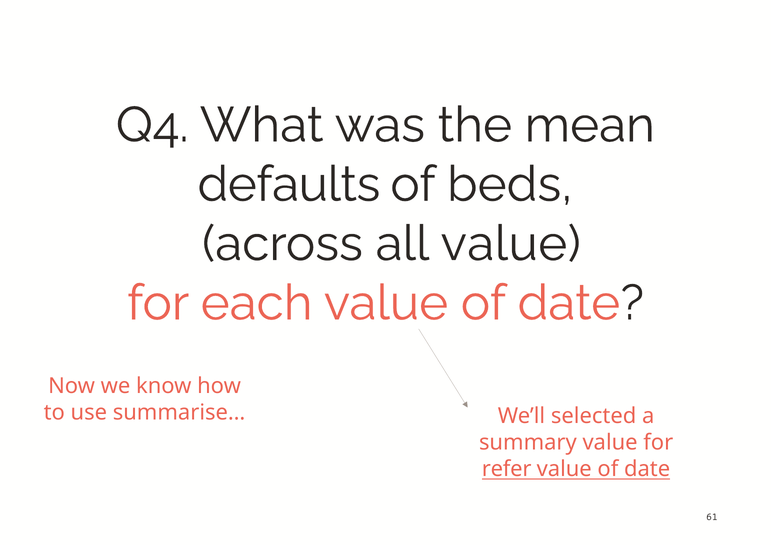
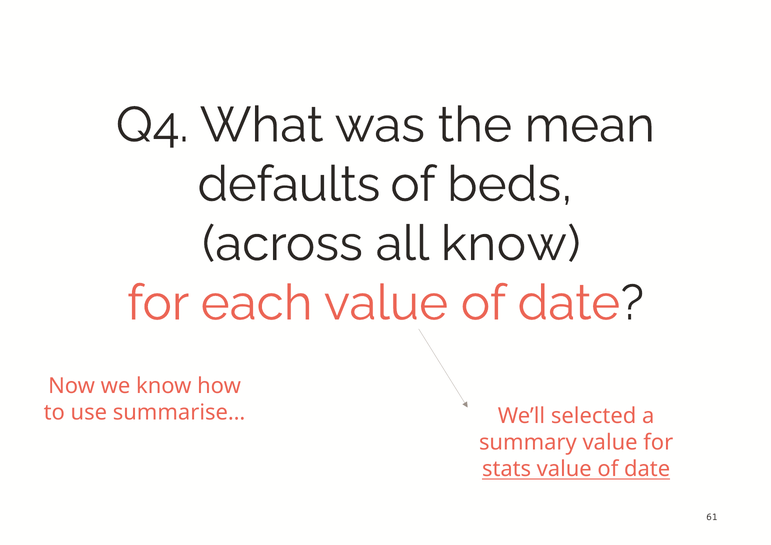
all value: value -> know
refer: refer -> stats
